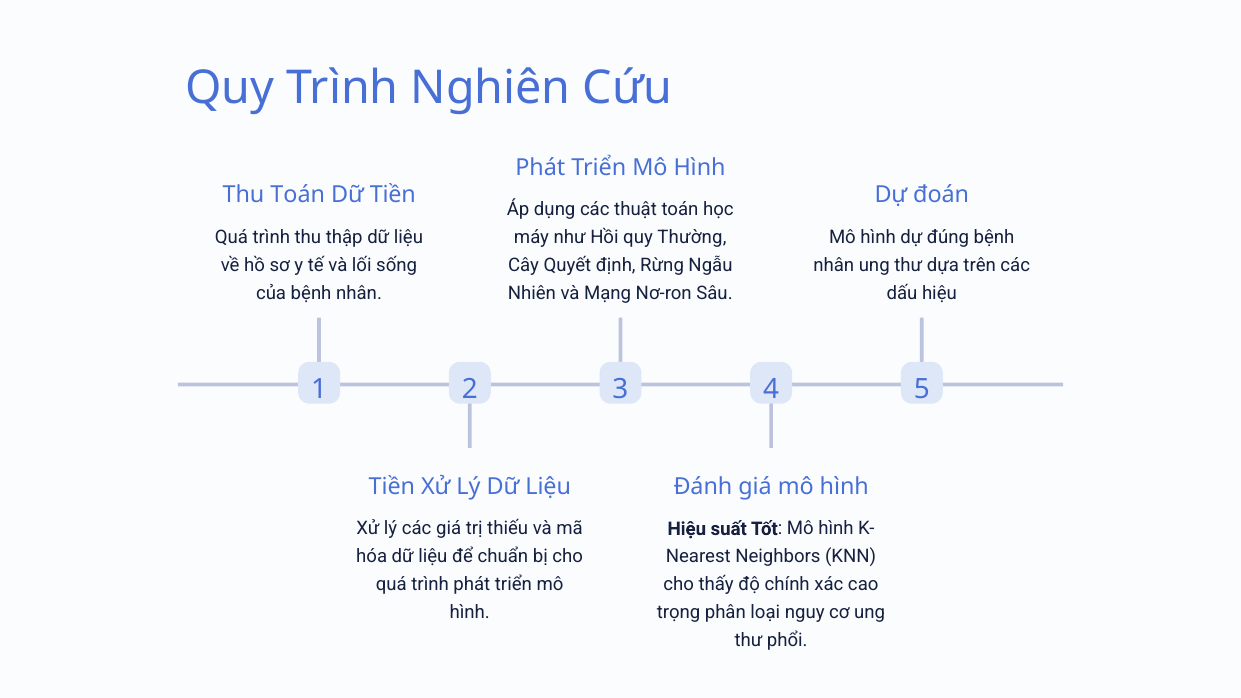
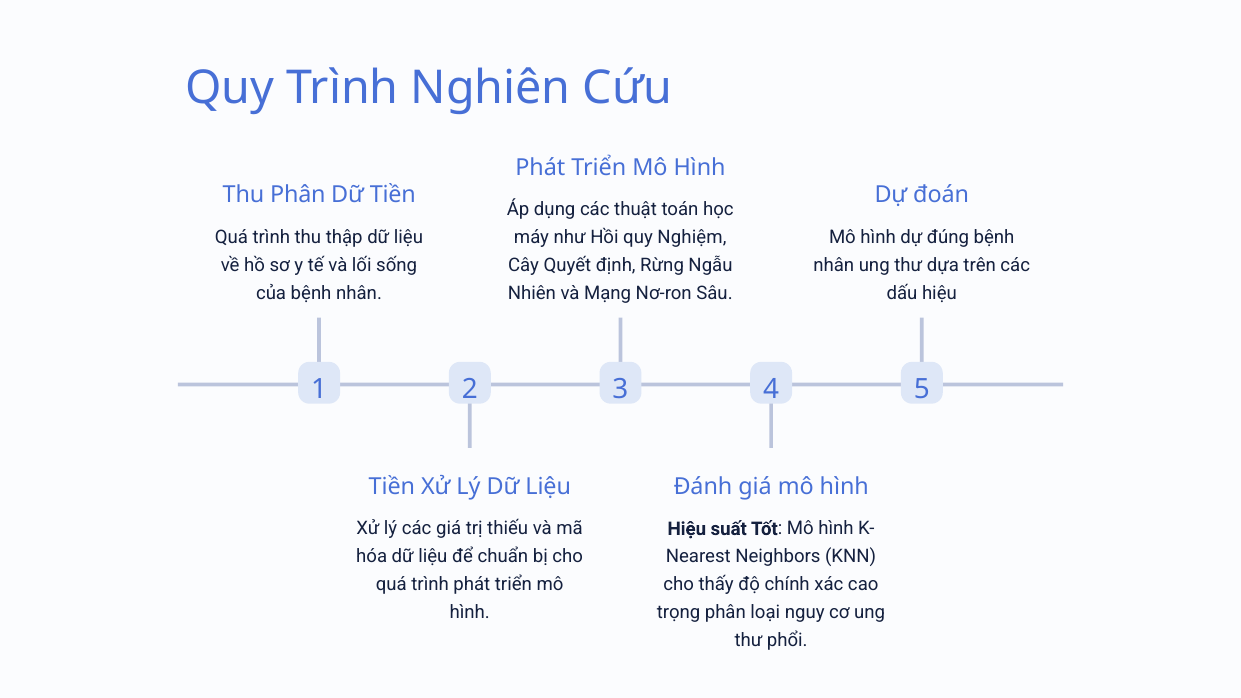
Thu Toán: Toán -> Phân
Thường: Thường -> Nghiệm
